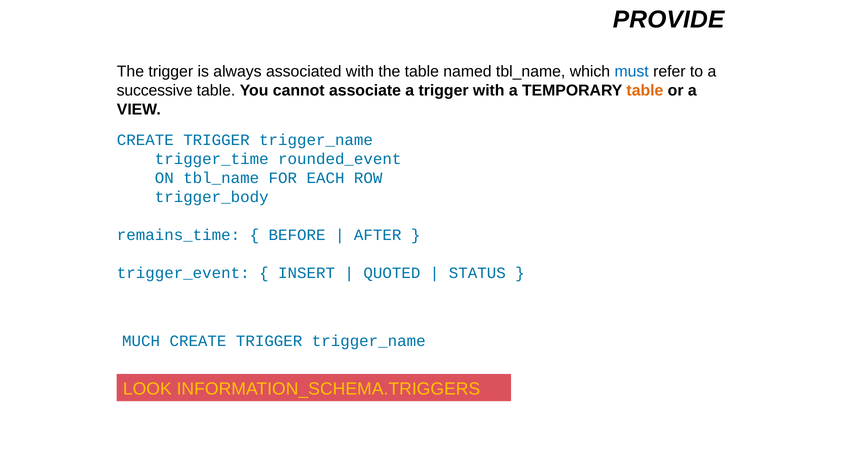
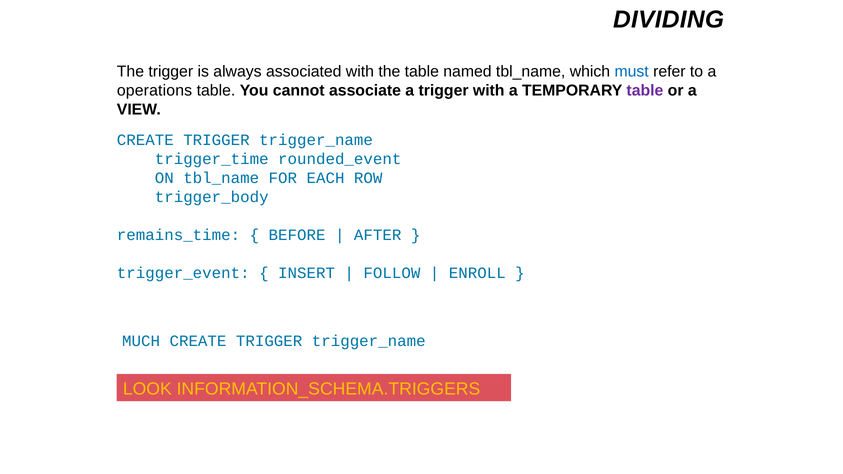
PROVIDE: PROVIDE -> DIVIDING
successive: successive -> operations
table at (645, 91) colour: orange -> purple
QUOTED: QUOTED -> FOLLOW
STATUS: STATUS -> ENROLL
